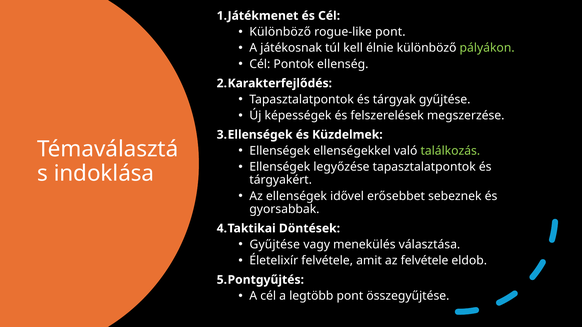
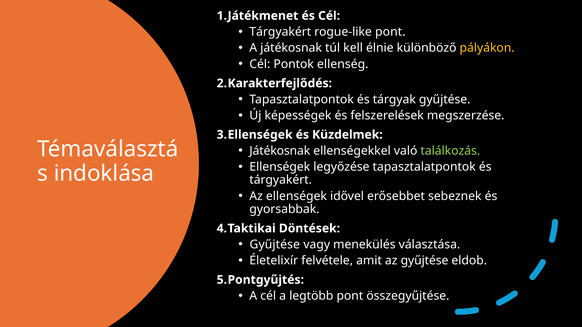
Különböző at (280, 32): Különböző -> Tárgyakért
pályákon colour: light green -> yellow
Ellenségek at (280, 151): Ellenségek -> Játékosnak
az felvétele: felvétele -> gyűjtése
